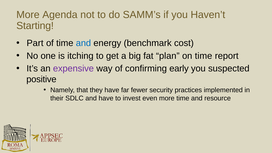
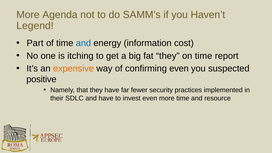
Starting: Starting -> Legend
benchmark: benchmark -> information
fat plan: plan -> they
expensive colour: purple -> orange
confirming early: early -> even
